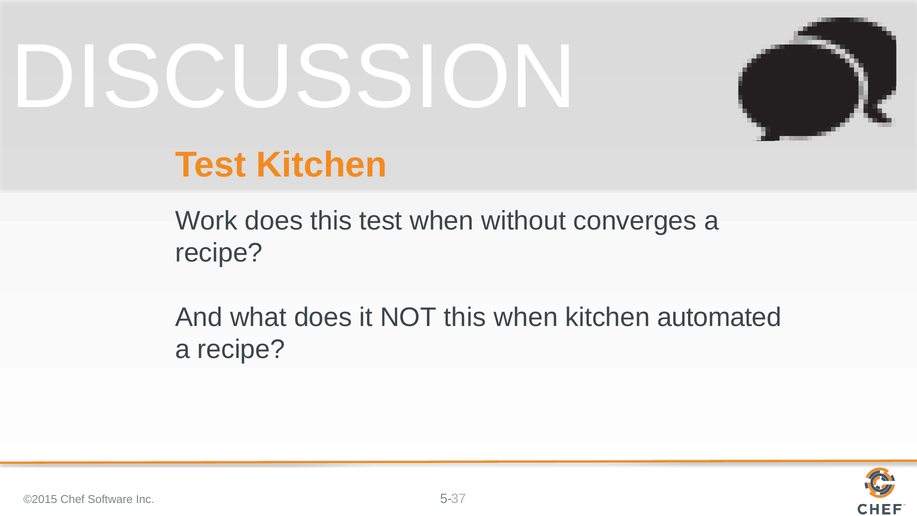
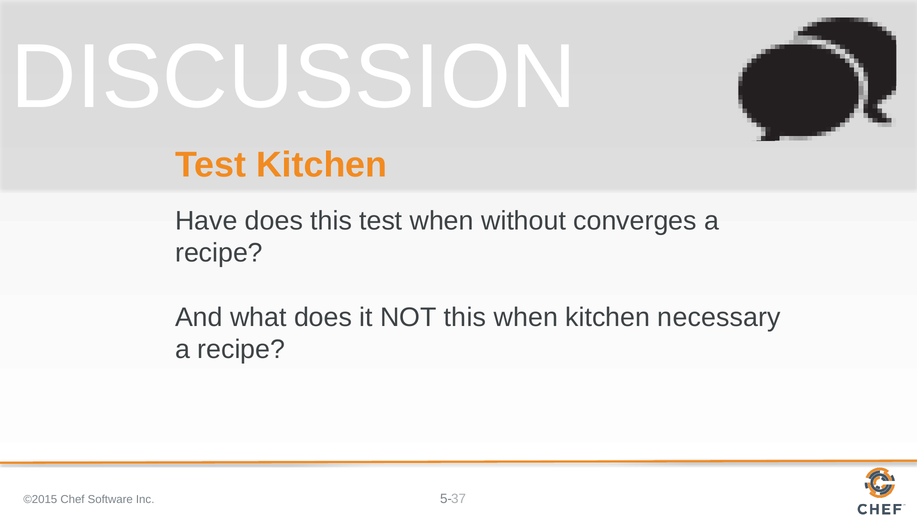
Work: Work -> Have
automated: automated -> necessary
